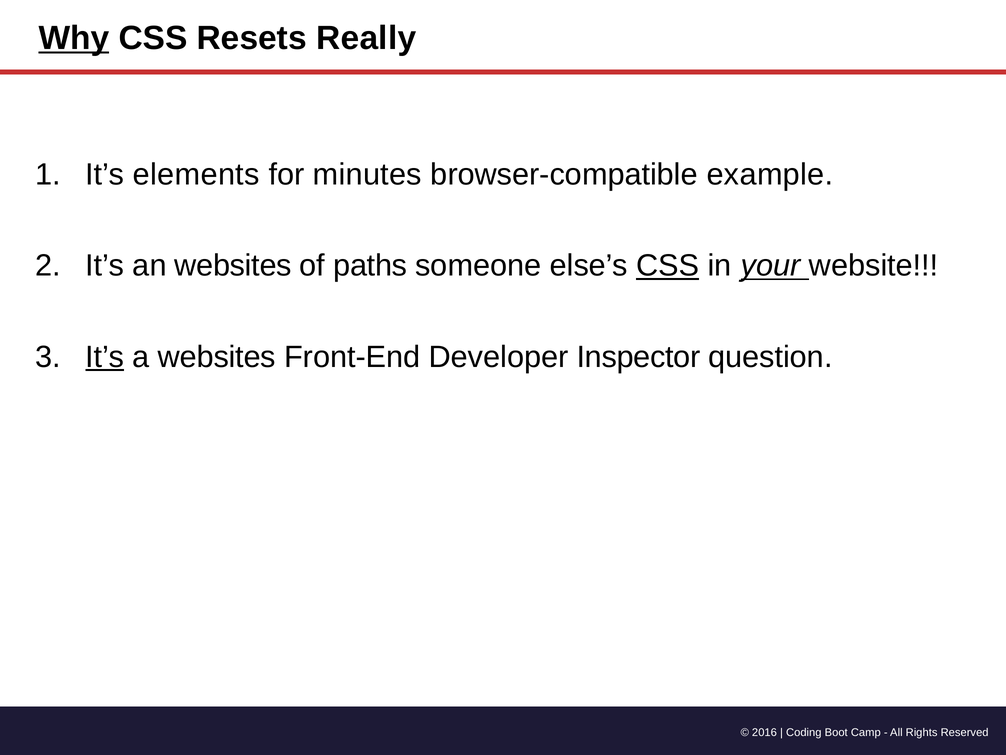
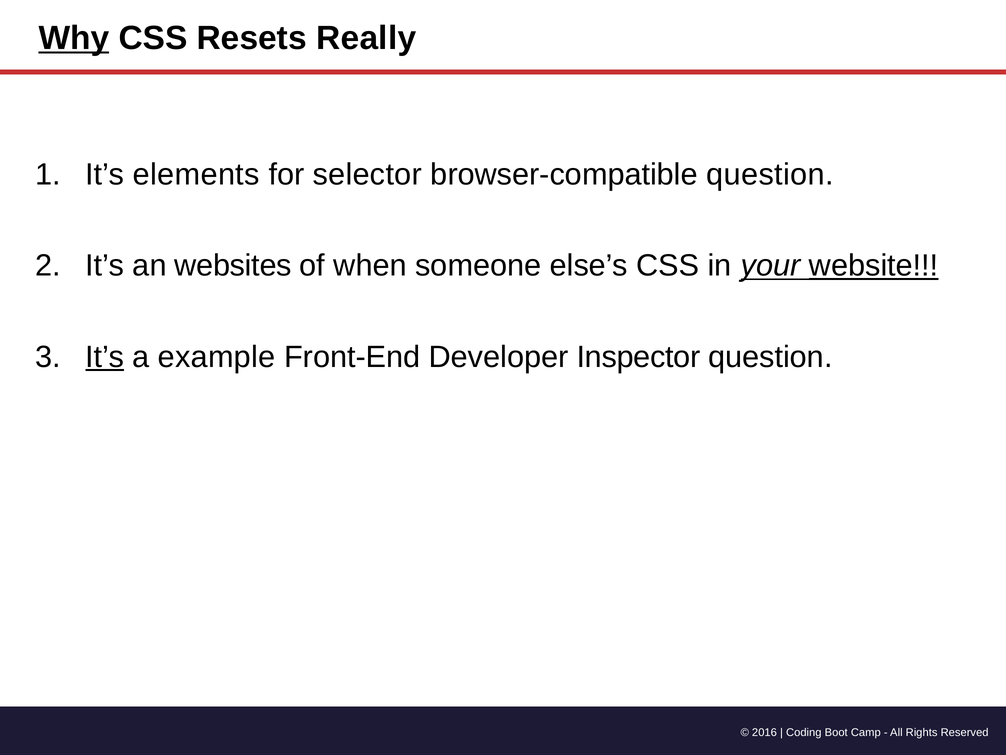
minutes: minutes -> selector
browser-compatible example: example -> question
paths: paths -> when
CSS at (668, 266) underline: present -> none
website underline: none -> present
a websites: websites -> example
